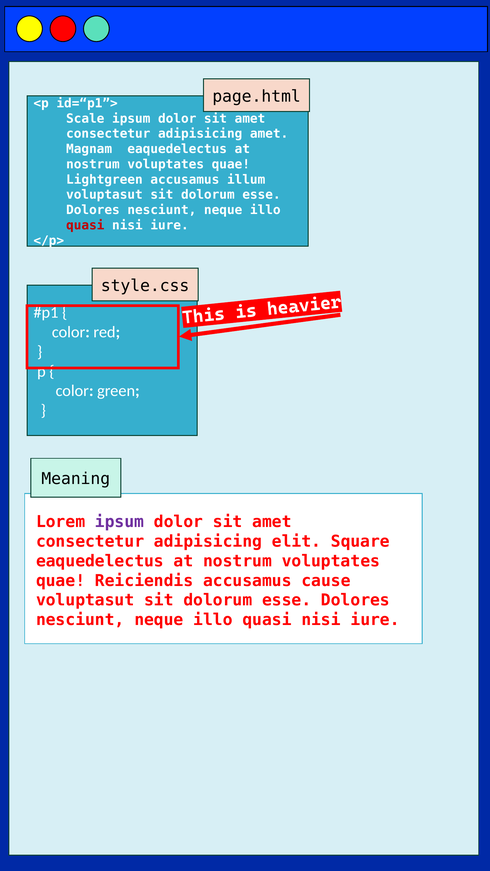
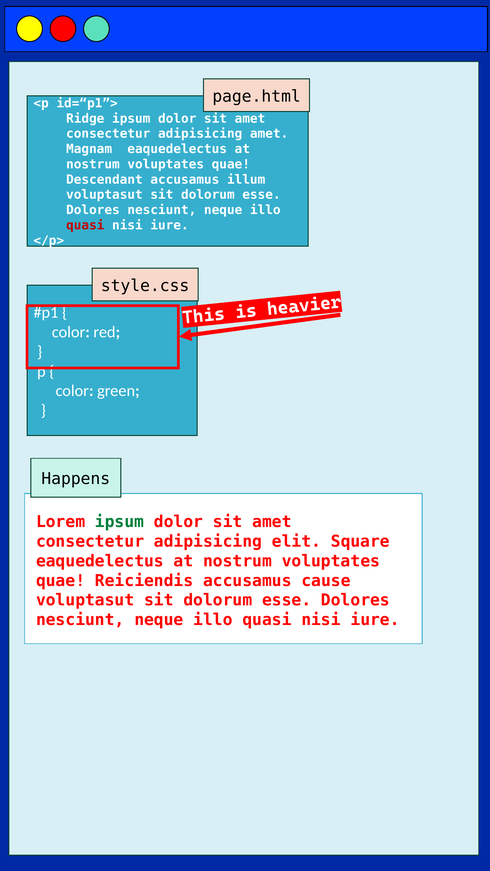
Scale: Scale -> Ridge
Lightgreen: Lightgreen -> Descendant
Meaning: Meaning -> Happens
ipsum at (120, 522) colour: purple -> green
